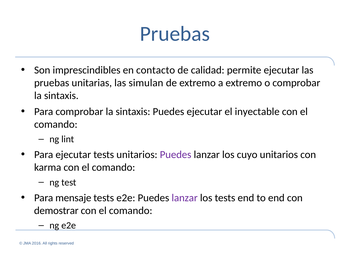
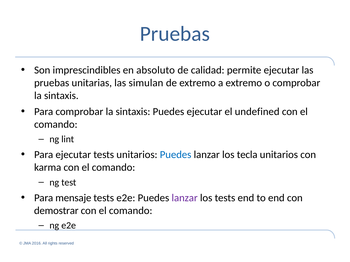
contacto: contacto -> absoluto
inyectable: inyectable -> undefined
Puedes at (176, 155) colour: purple -> blue
cuyo: cuyo -> tecla
